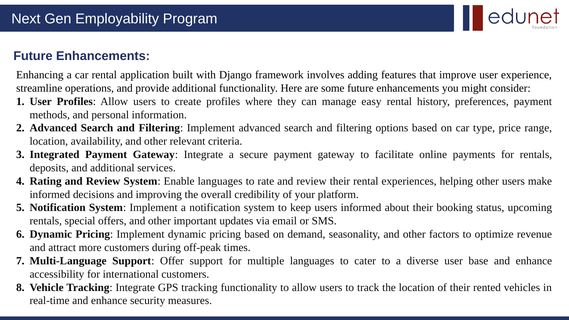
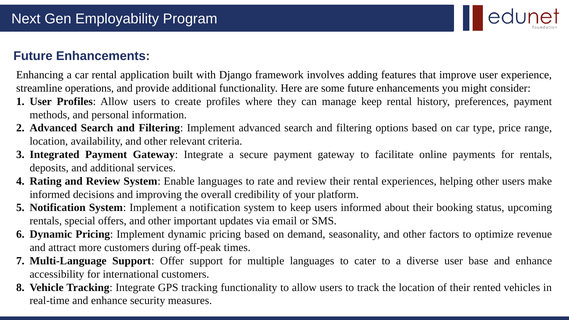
manage easy: easy -> keep
